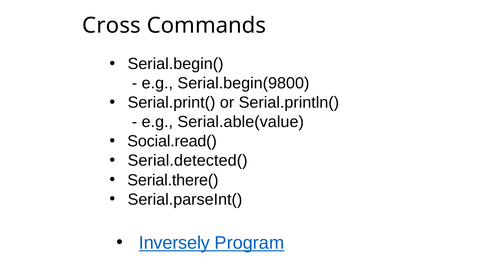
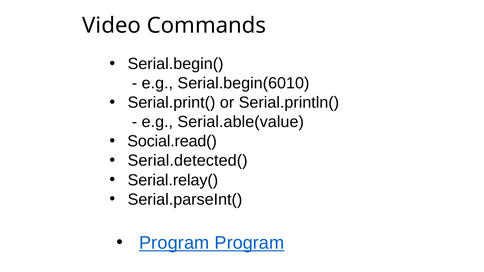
Cross: Cross -> Video
Serial.begin(9800: Serial.begin(9800 -> Serial.begin(6010
Serial.there(: Serial.there( -> Serial.relay(
Inversely at (174, 243): Inversely -> Program
